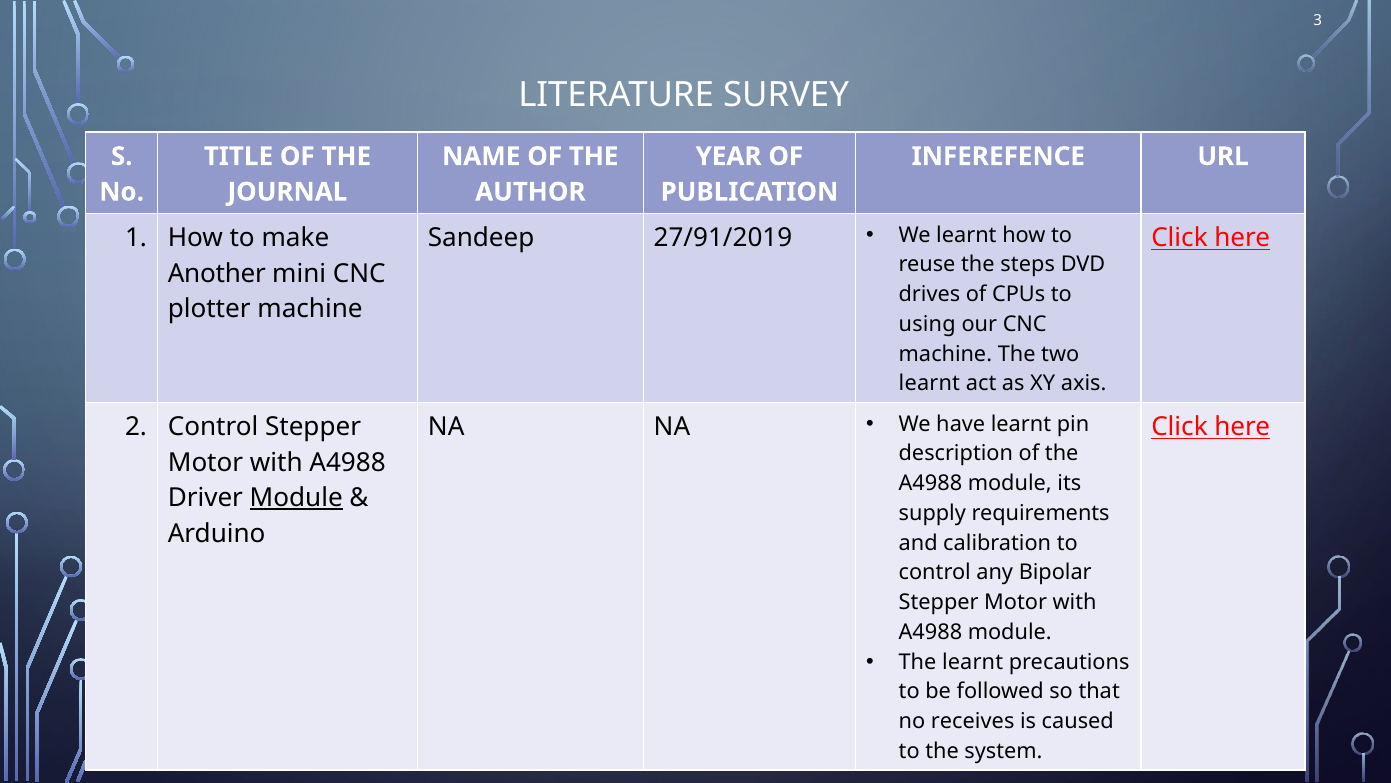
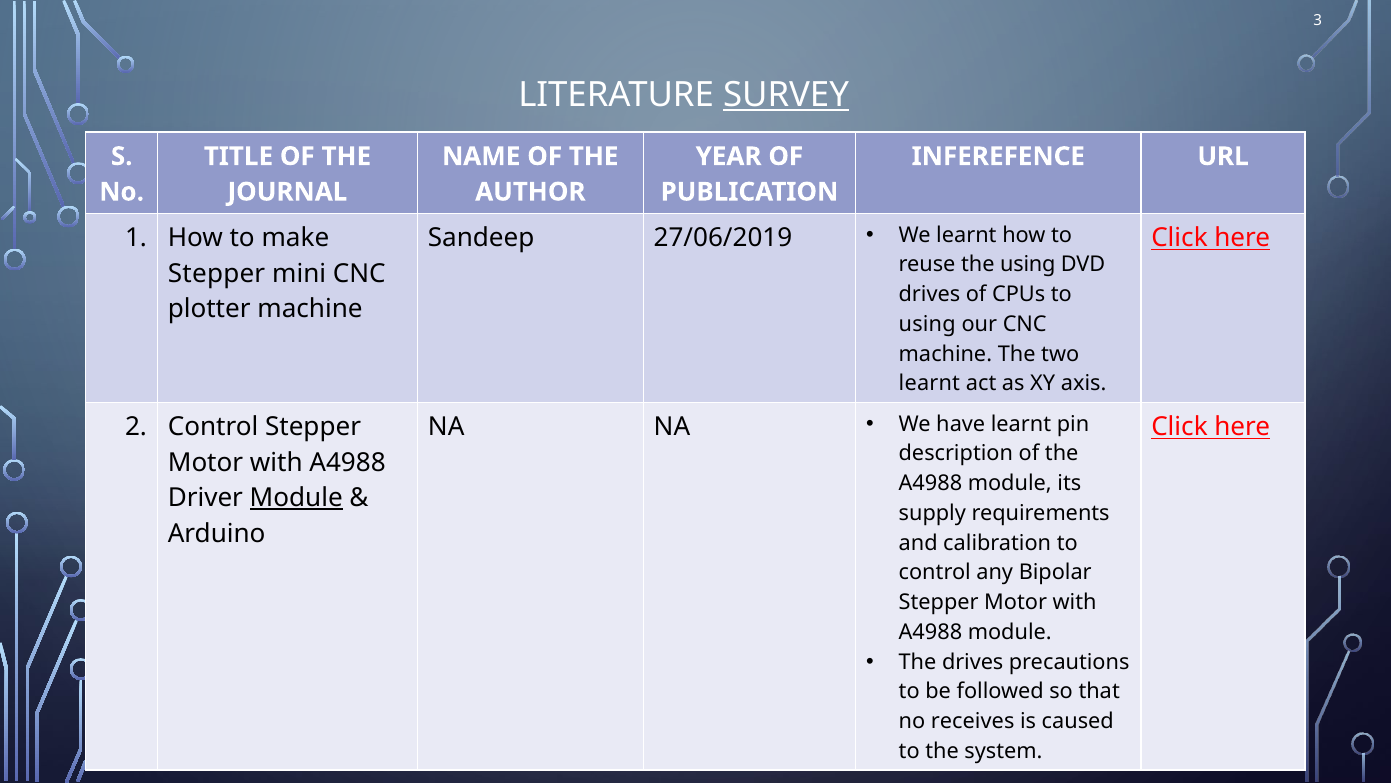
SURVEY underline: none -> present
27/91/2019: 27/91/2019 -> 27/06/2019
the steps: steps -> using
Another at (217, 273): Another -> Stepper
The learnt: learnt -> drives
